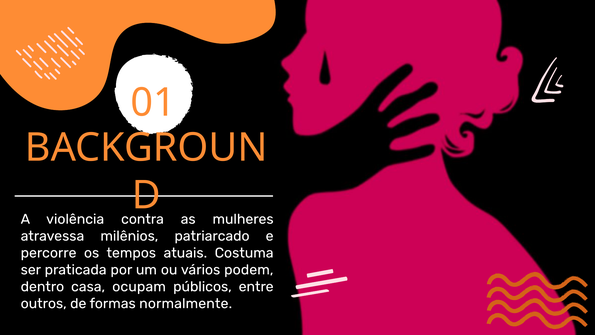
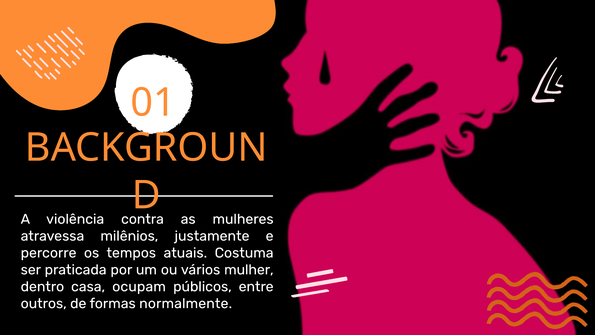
patriarcado: patriarcado -> justamente
podem: podem -> mulher
